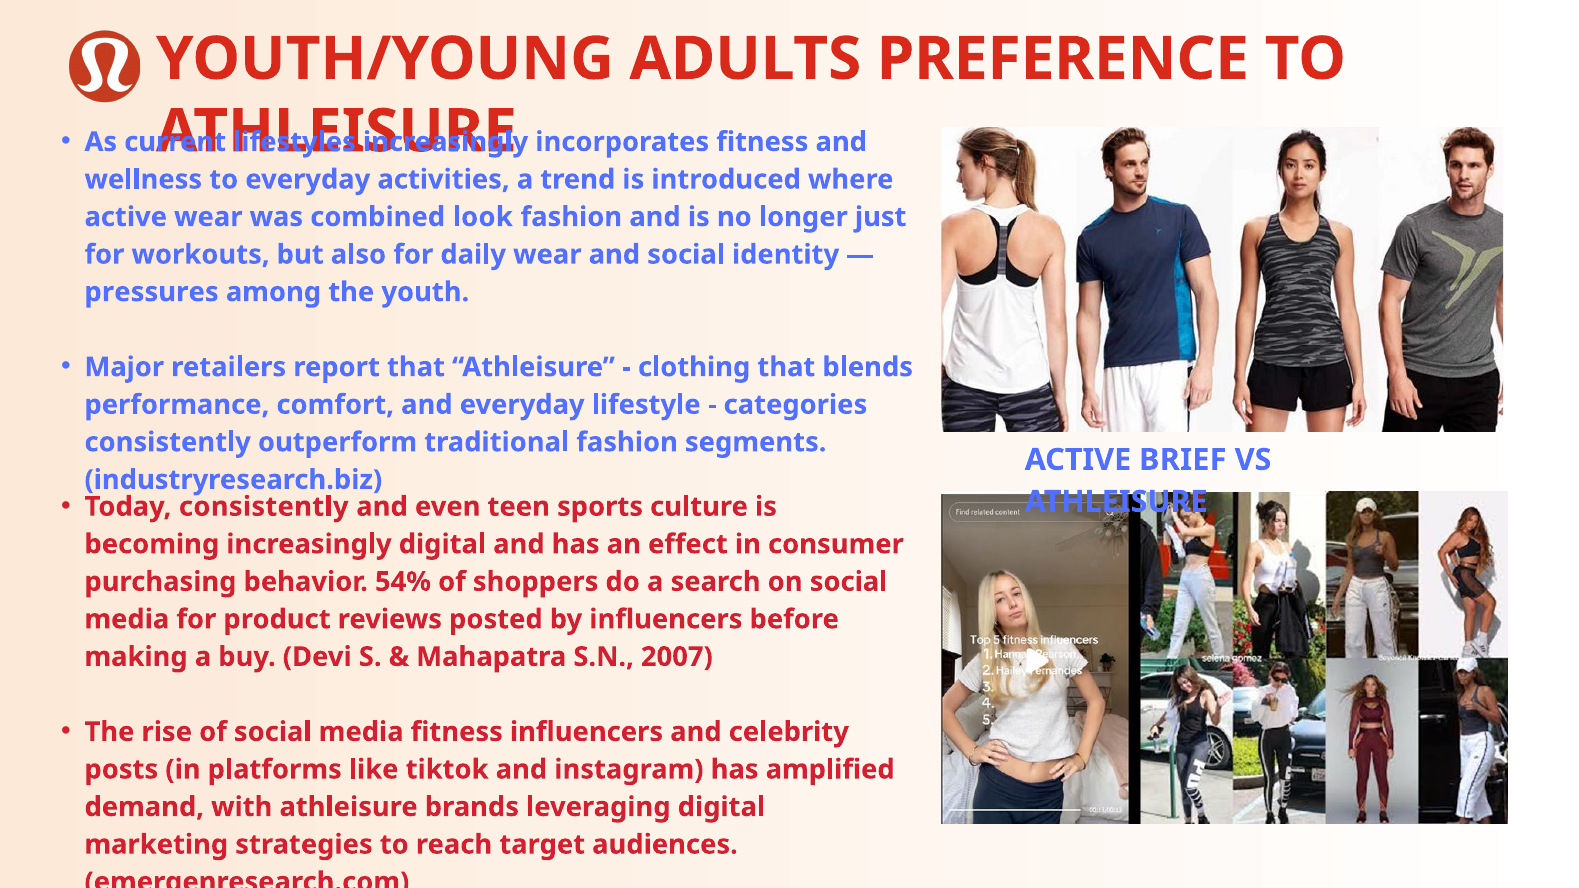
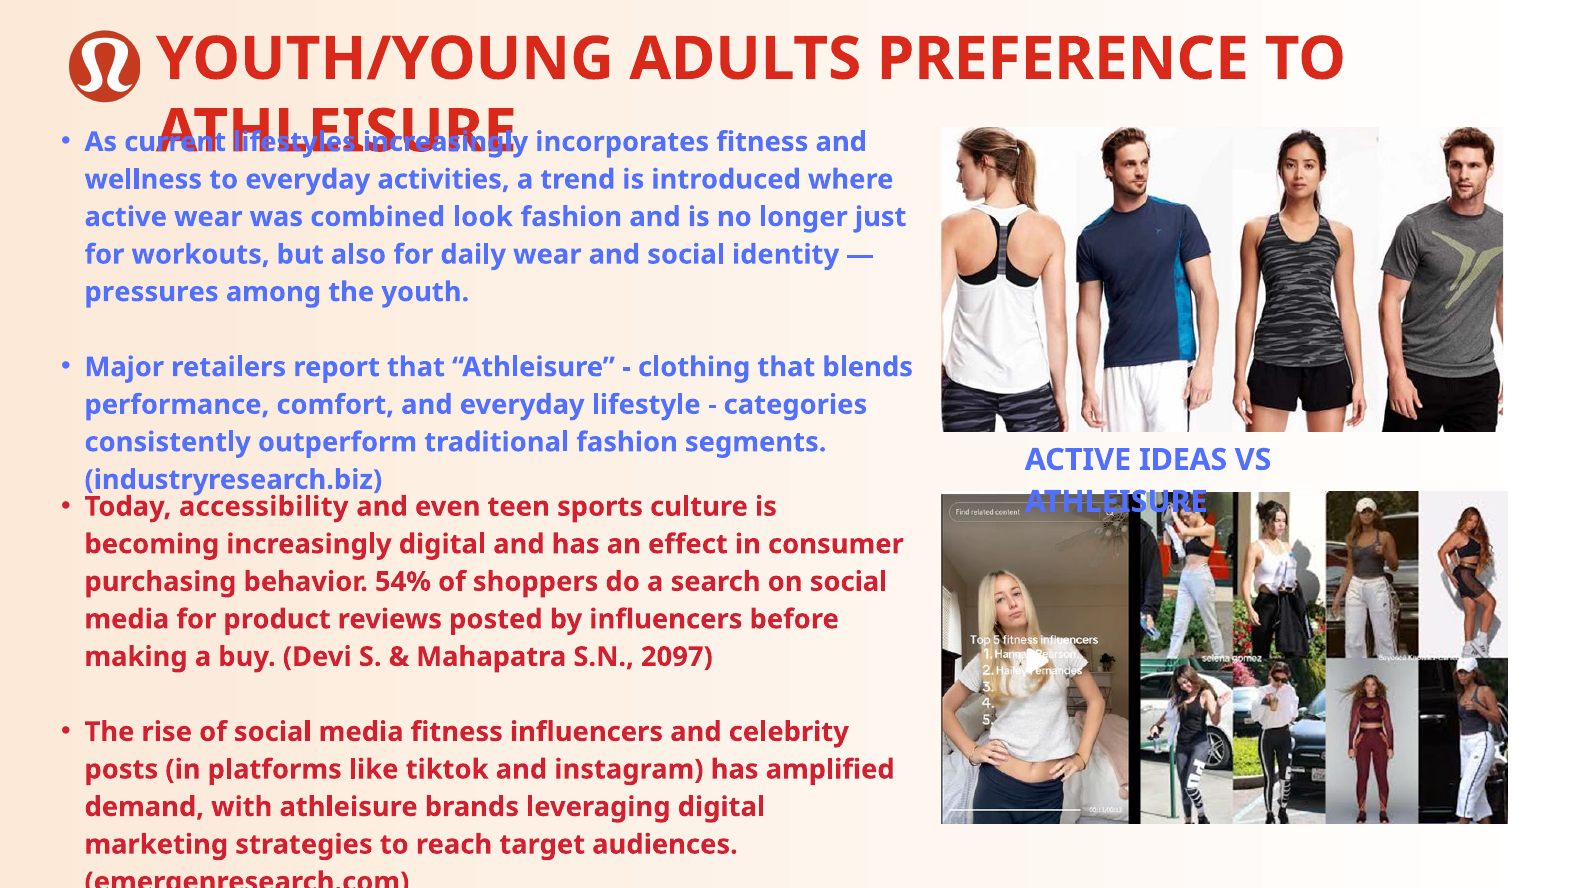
BRIEF: BRIEF -> IDEAS
Today consistently: consistently -> accessibility
2007: 2007 -> 2097
